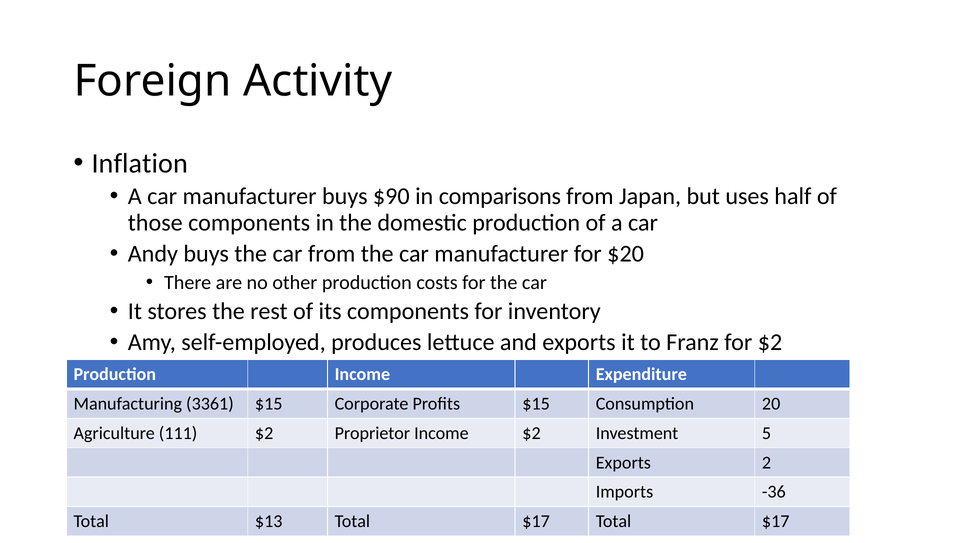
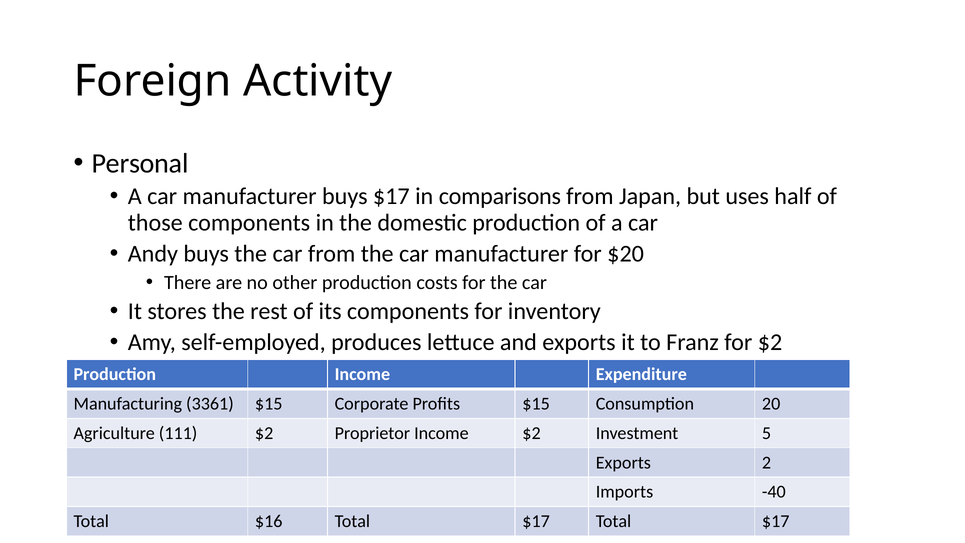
Inflation: Inflation -> Personal
buys $90: $90 -> $17
-36: -36 -> -40
$13: $13 -> $16
